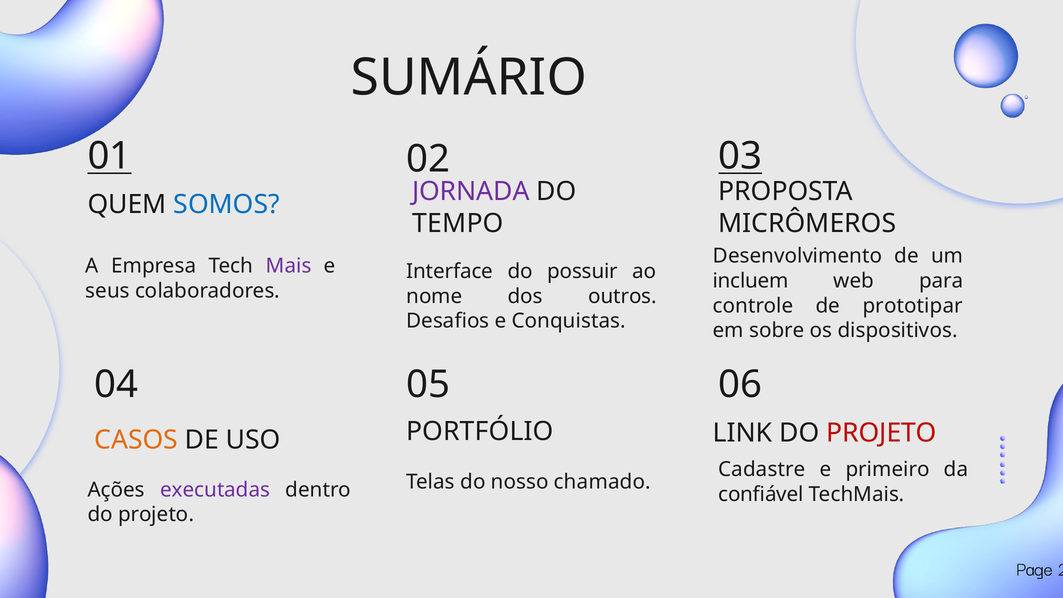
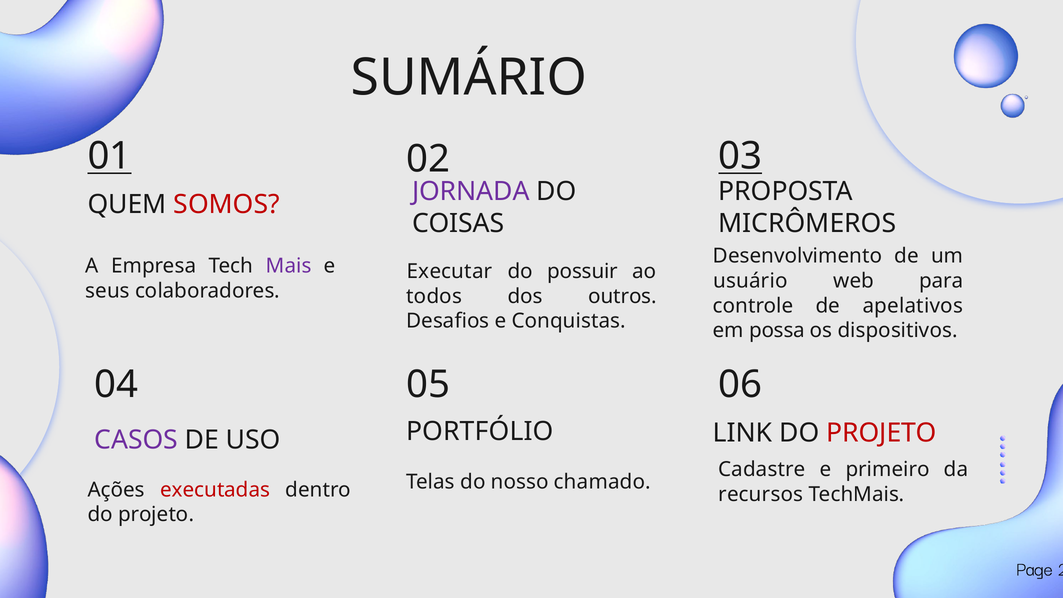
SOMOS colour: blue -> red
TEMPO: TEMPO -> COISAS
Interface: Interface -> Executar
incluem: incluem -> usuário
nome: nome -> todos
prototipar: prototipar -> apelativos
sobre: sobre -> possa
CASOS colour: orange -> purple
executadas colour: purple -> red
confiável: confiável -> recursos
